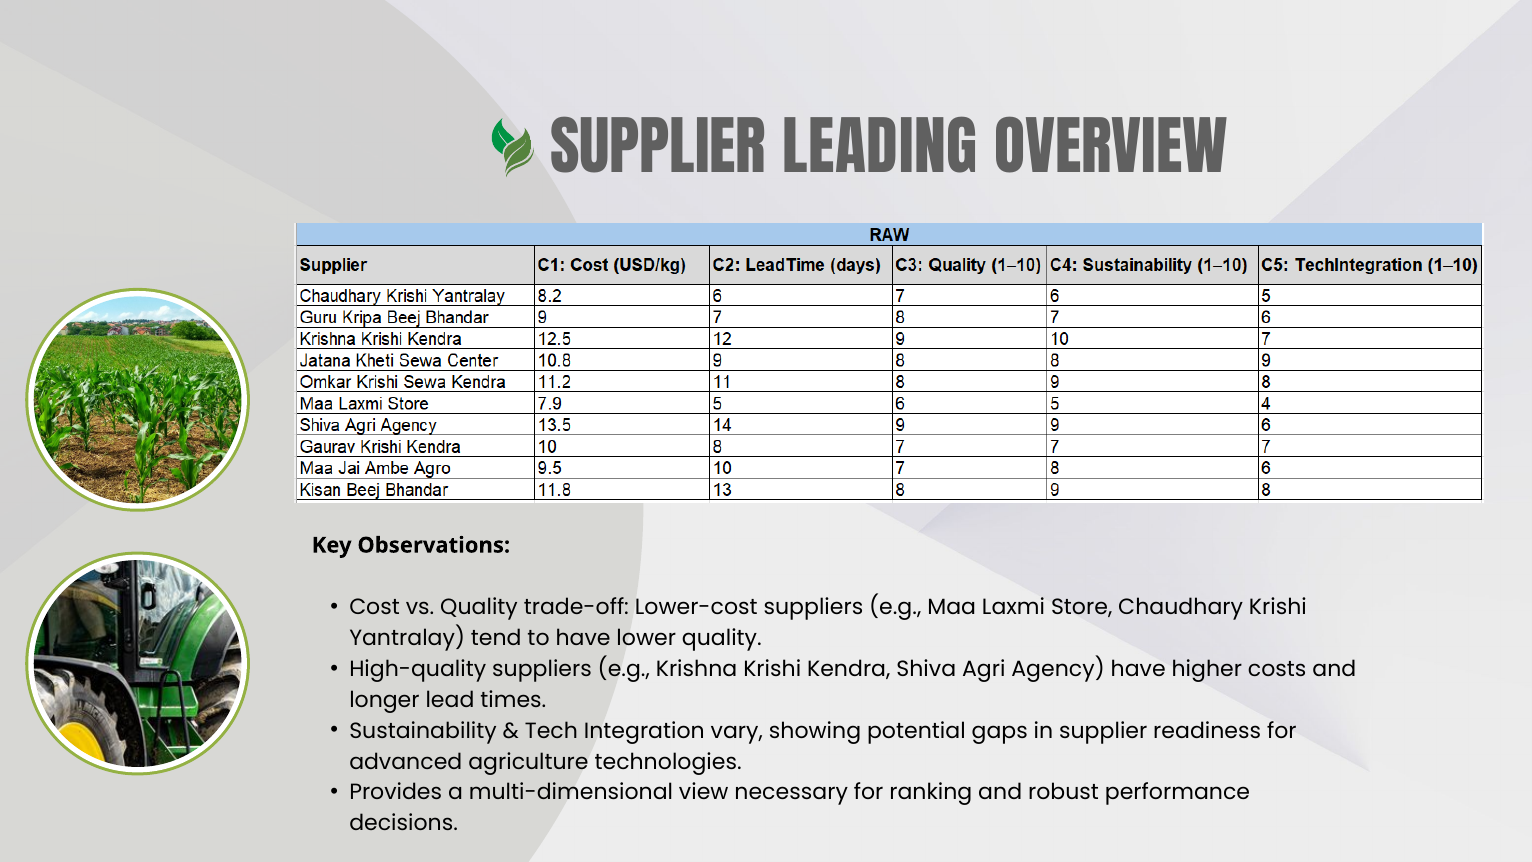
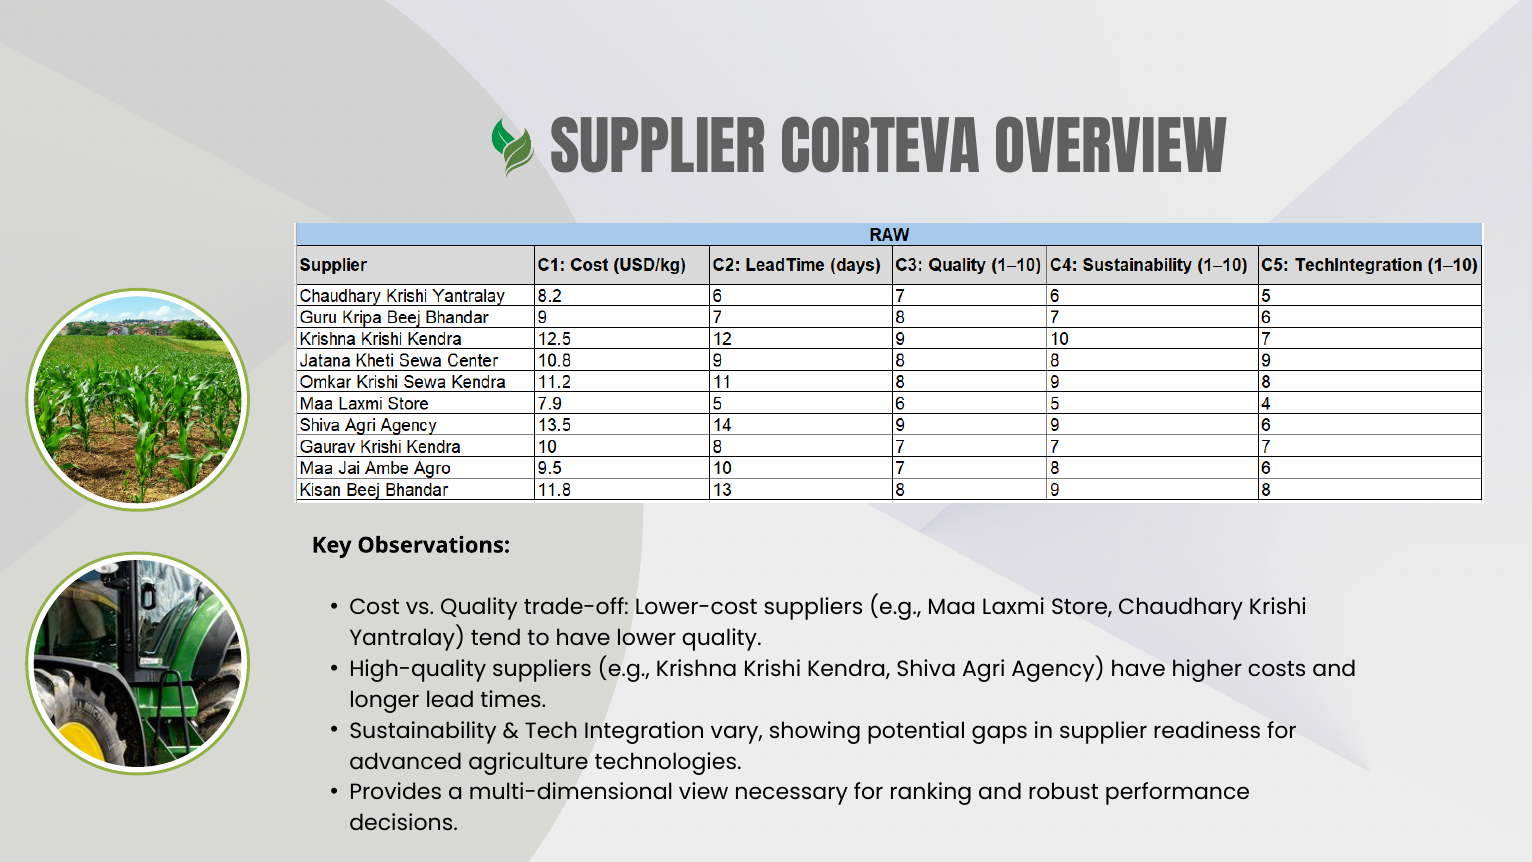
LEADING: LEADING -> CORTEVA
